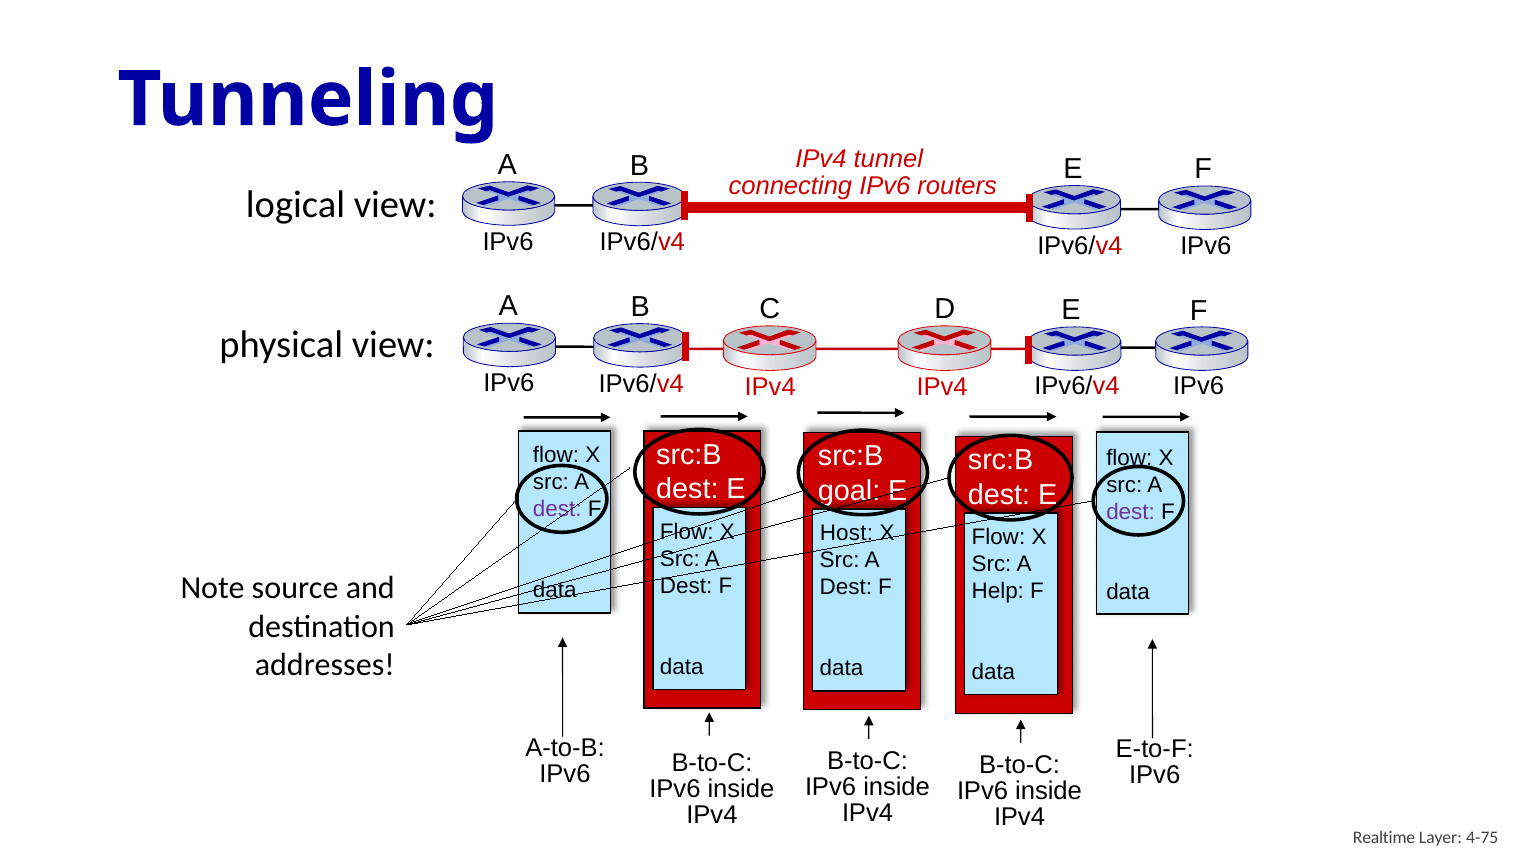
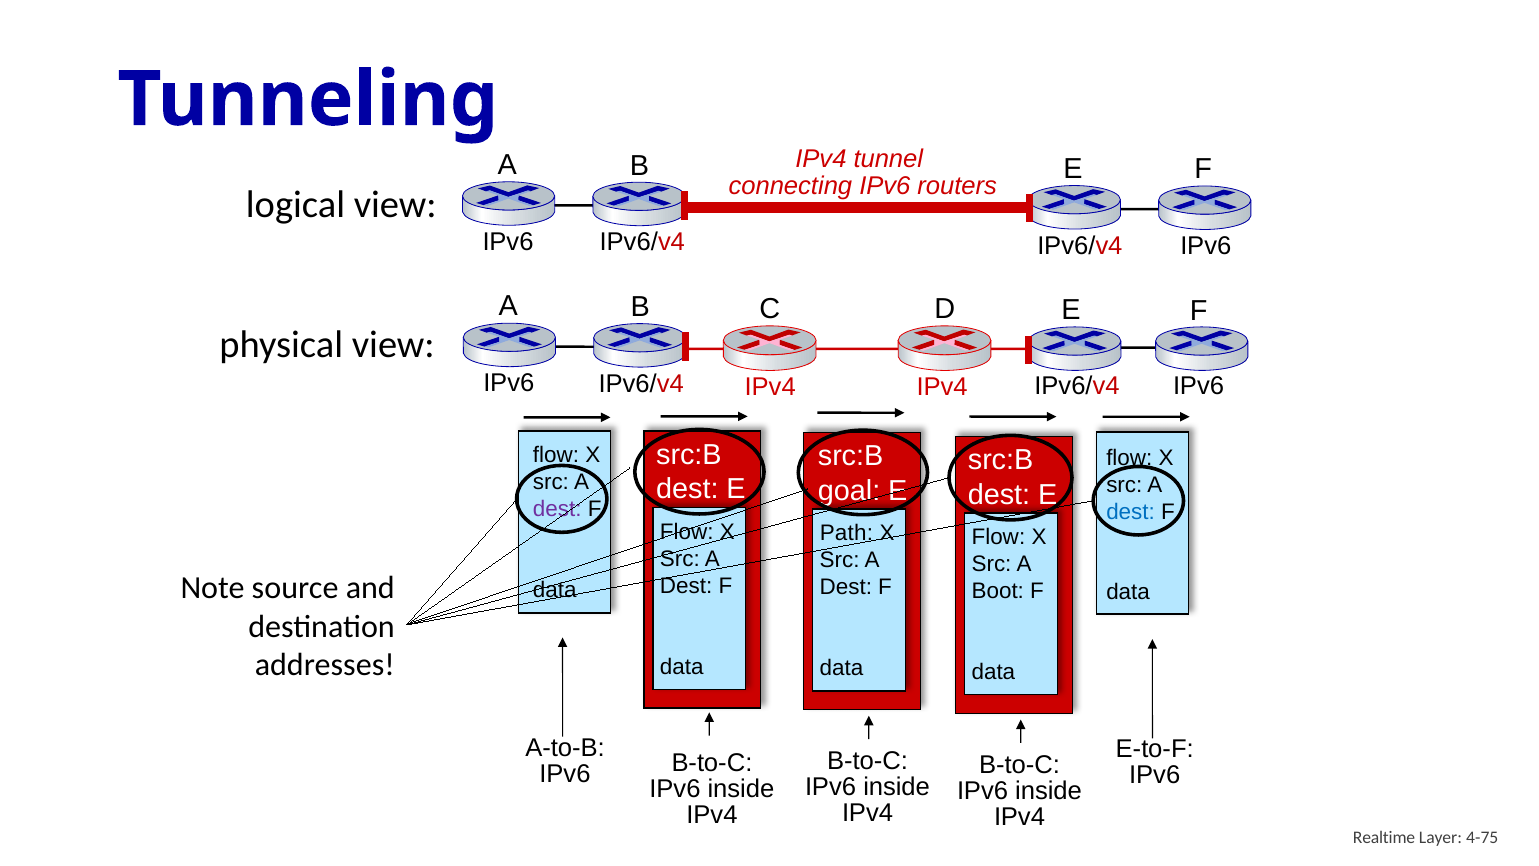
dest at (1131, 511) colour: purple -> blue
Host: Host -> Path
Help: Help -> Boot
